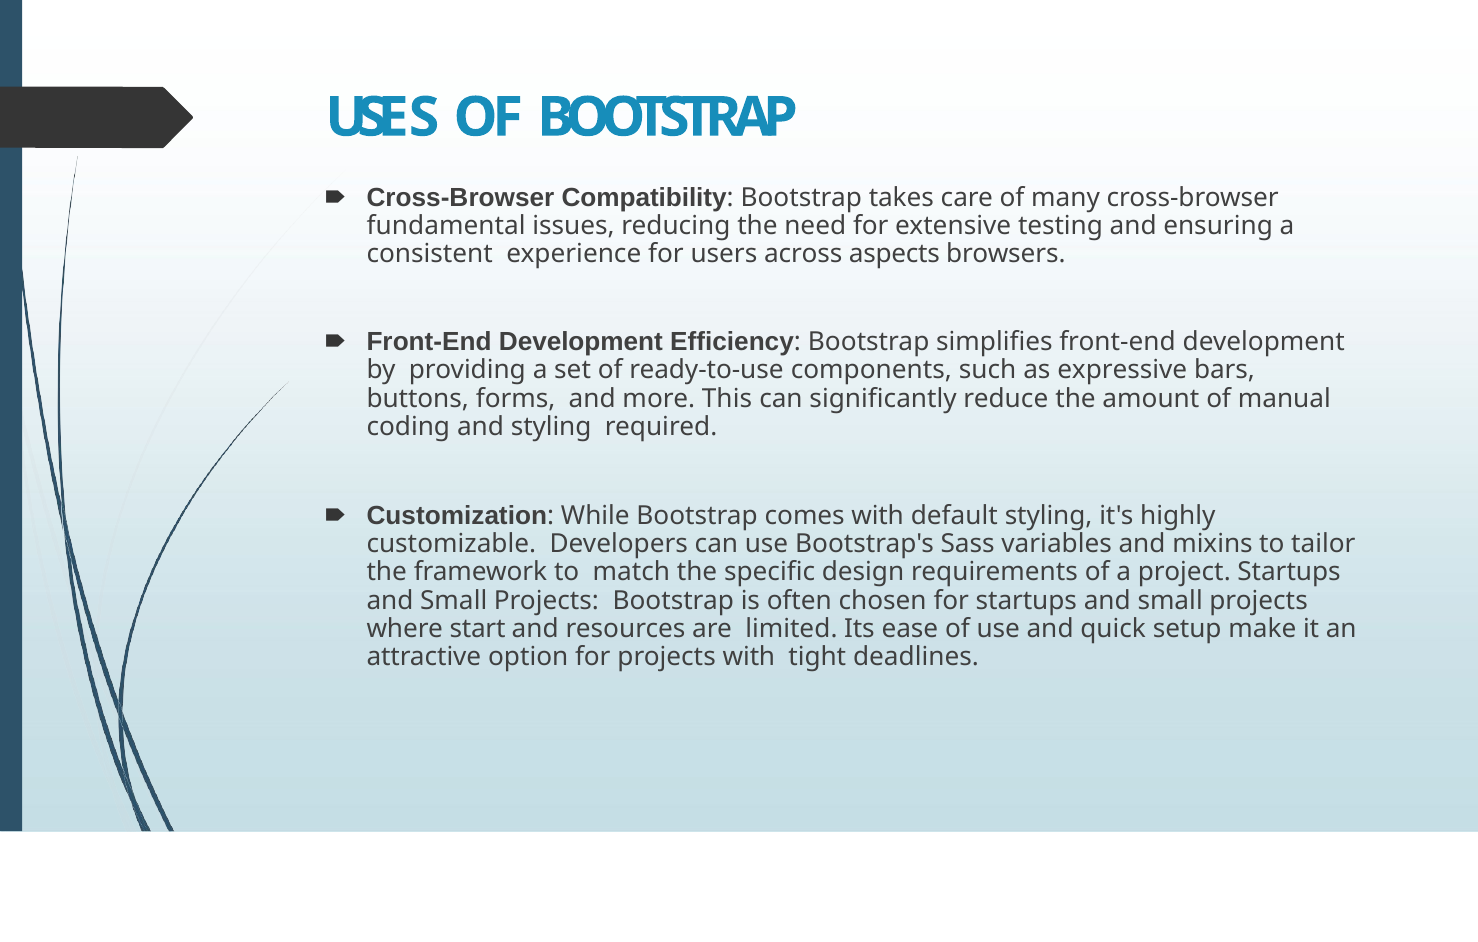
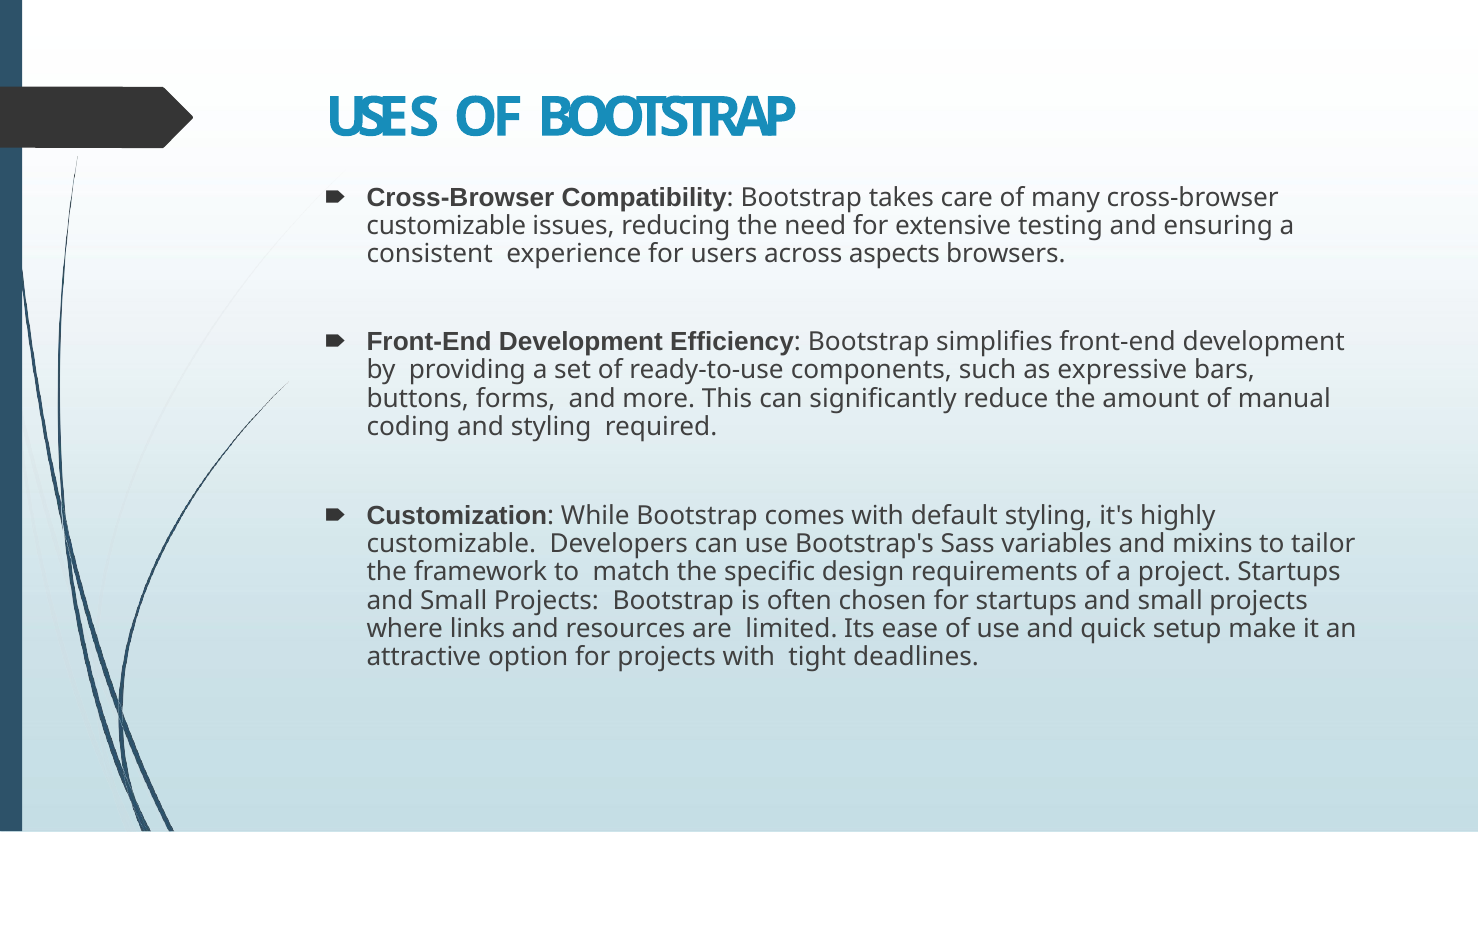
fundamental at (446, 226): fundamental -> customizable
start: start -> links
